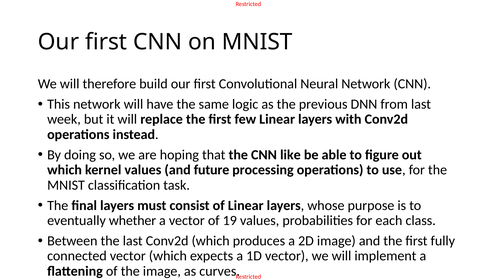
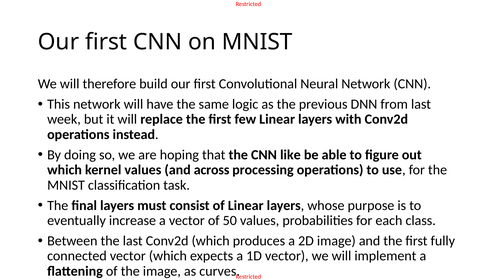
future: future -> across
whether: whether -> increase
19: 19 -> 50
